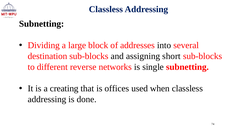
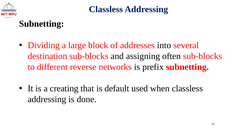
short: short -> often
single: single -> prefix
offices: offices -> default
